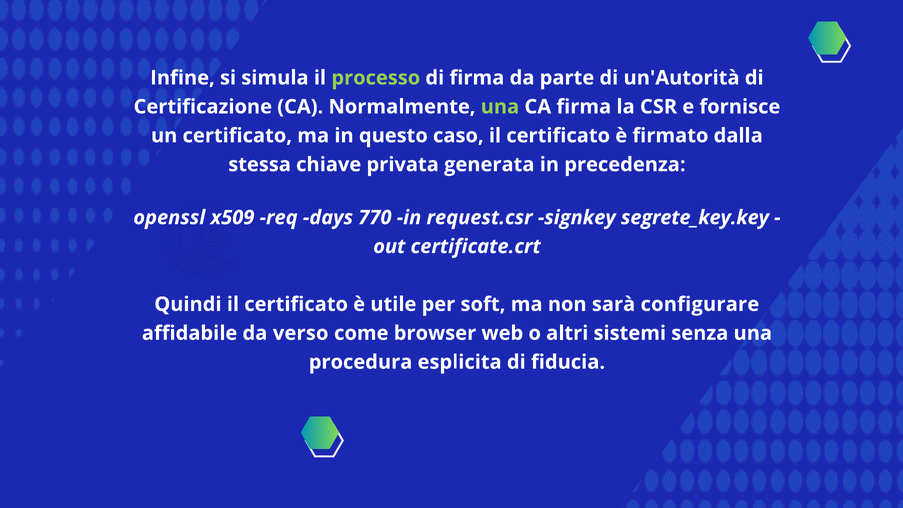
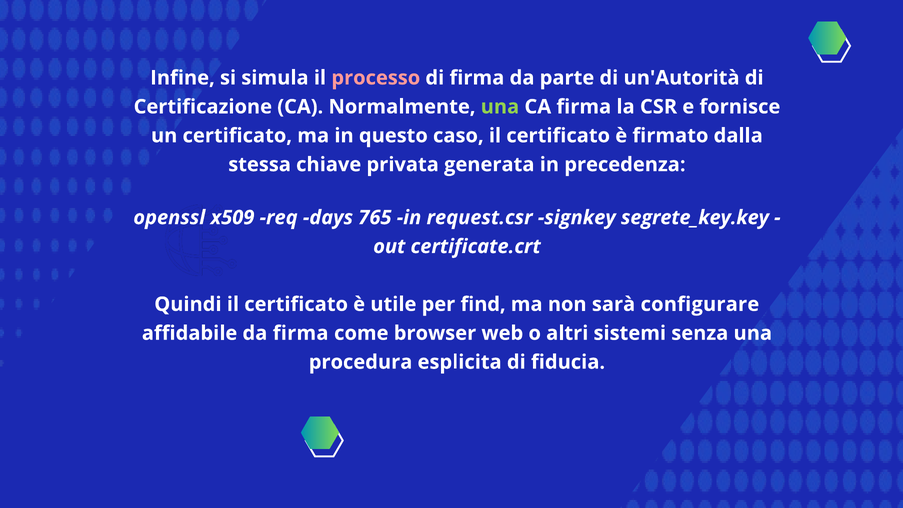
processo colour: light green -> pink
770: 770 -> 765
soft: soft -> find
da verso: verso -> firma
